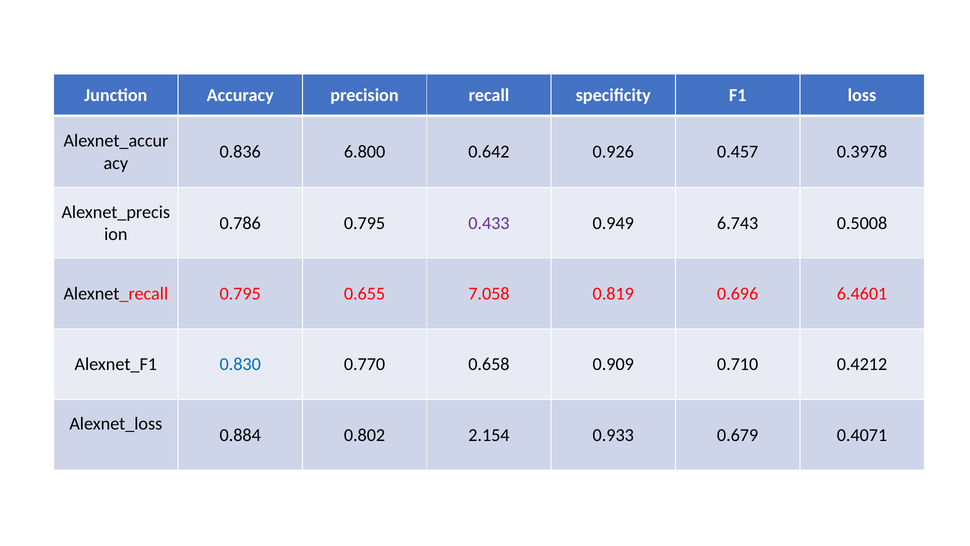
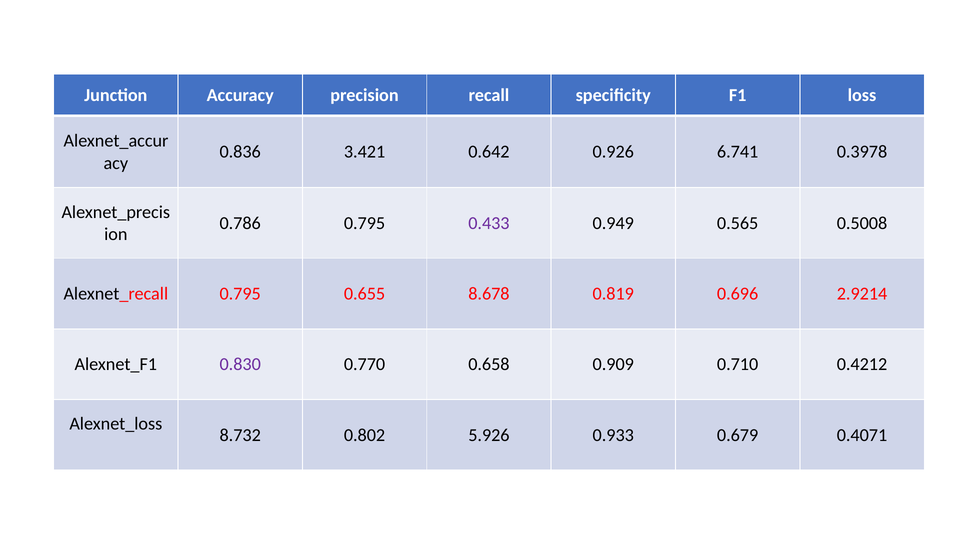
6.800: 6.800 -> 3.421
0.457: 0.457 -> 6.741
6.743: 6.743 -> 0.565
7.058: 7.058 -> 8.678
6.4601: 6.4601 -> 2.9214
0.830 colour: blue -> purple
0.884: 0.884 -> 8.732
2.154: 2.154 -> 5.926
